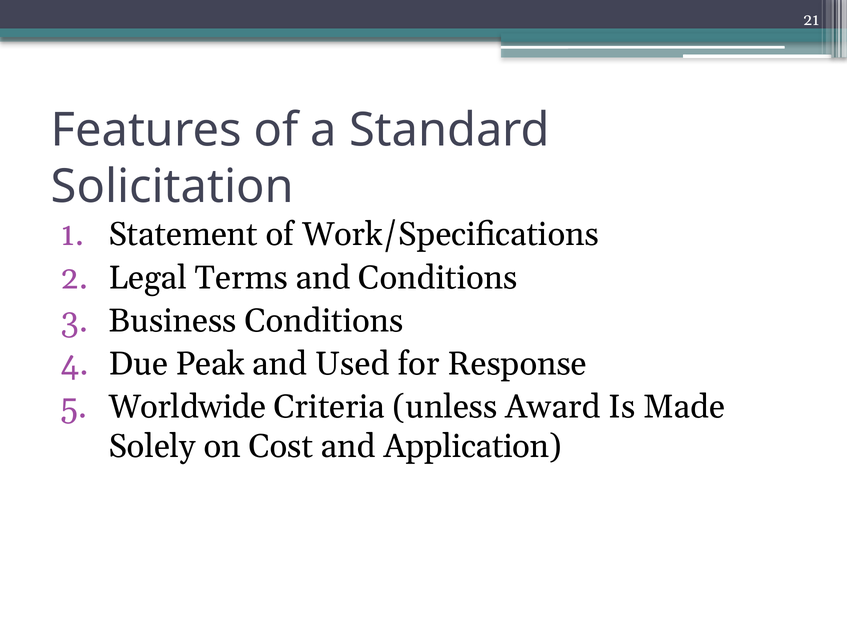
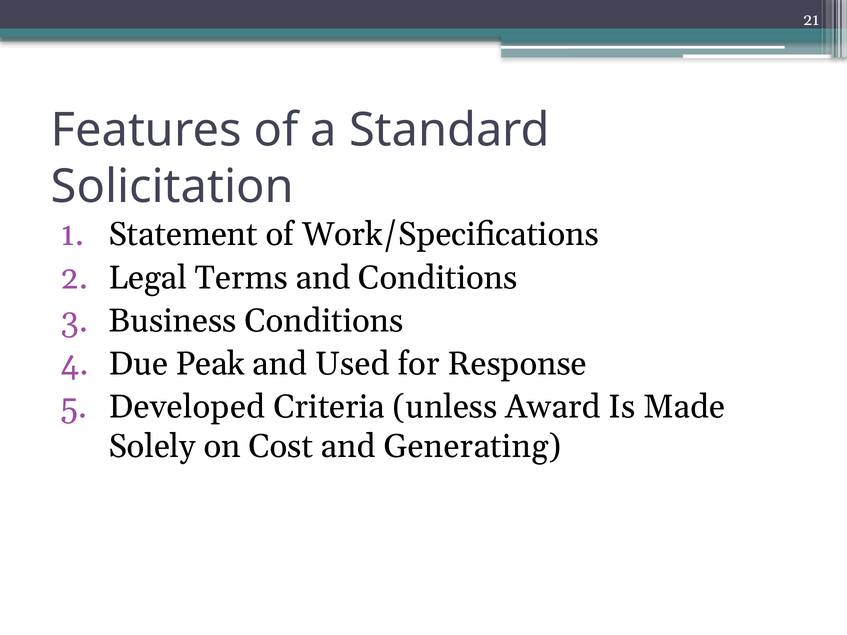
Worldwide: Worldwide -> Developed
Application: Application -> Generating
